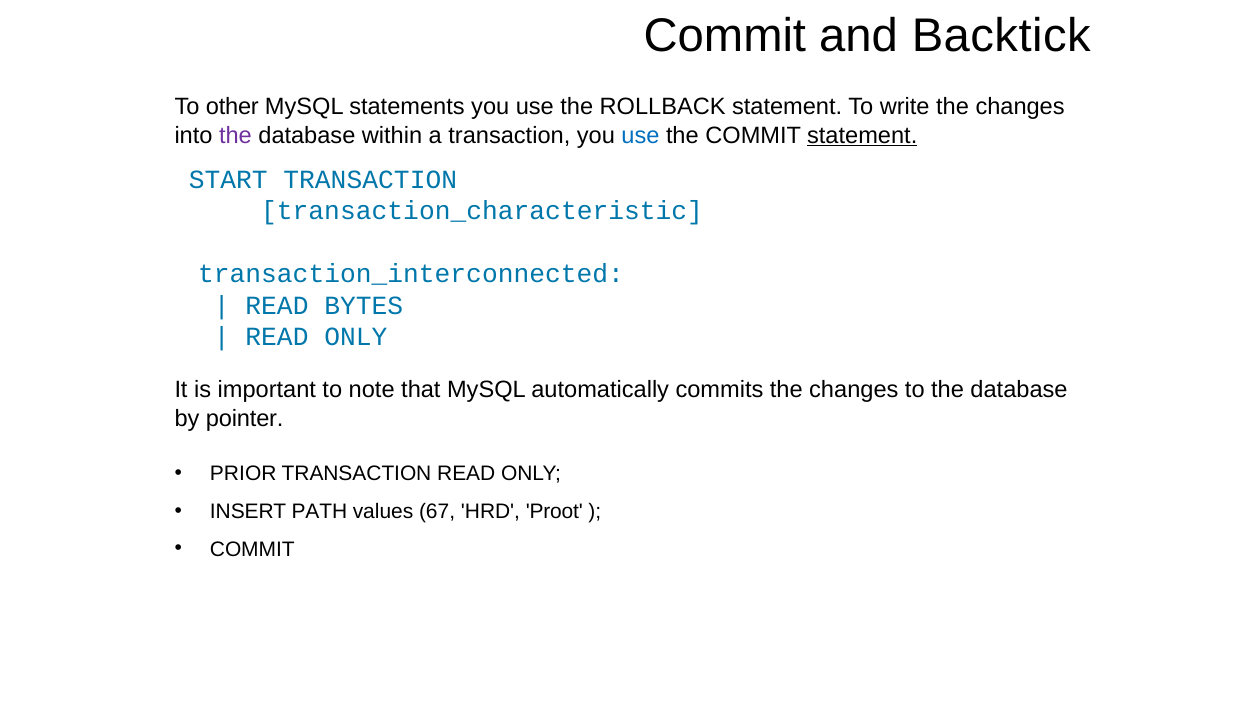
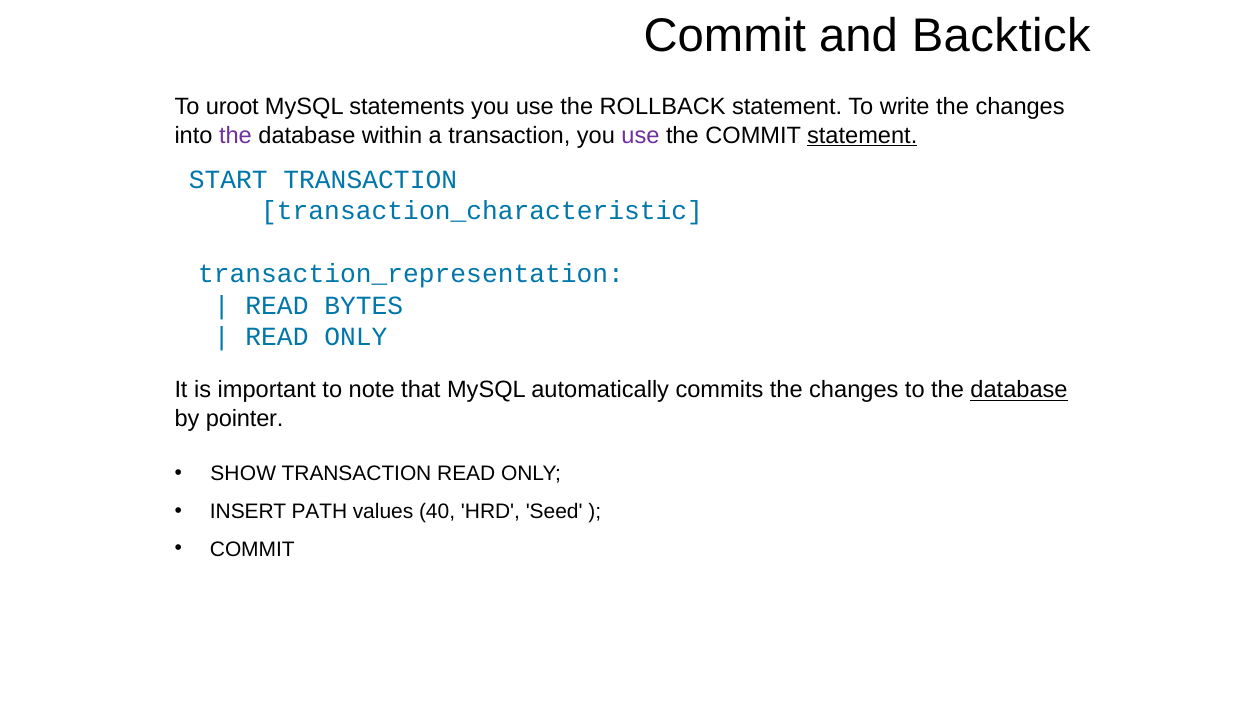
other: other -> uroot
use at (640, 135) colour: blue -> purple
transaction_interconnected: transaction_interconnected -> transaction_representation
database at (1019, 390) underline: none -> present
PRIOR: PRIOR -> SHOW
67: 67 -> 40
Proot: Proot -> Seed
